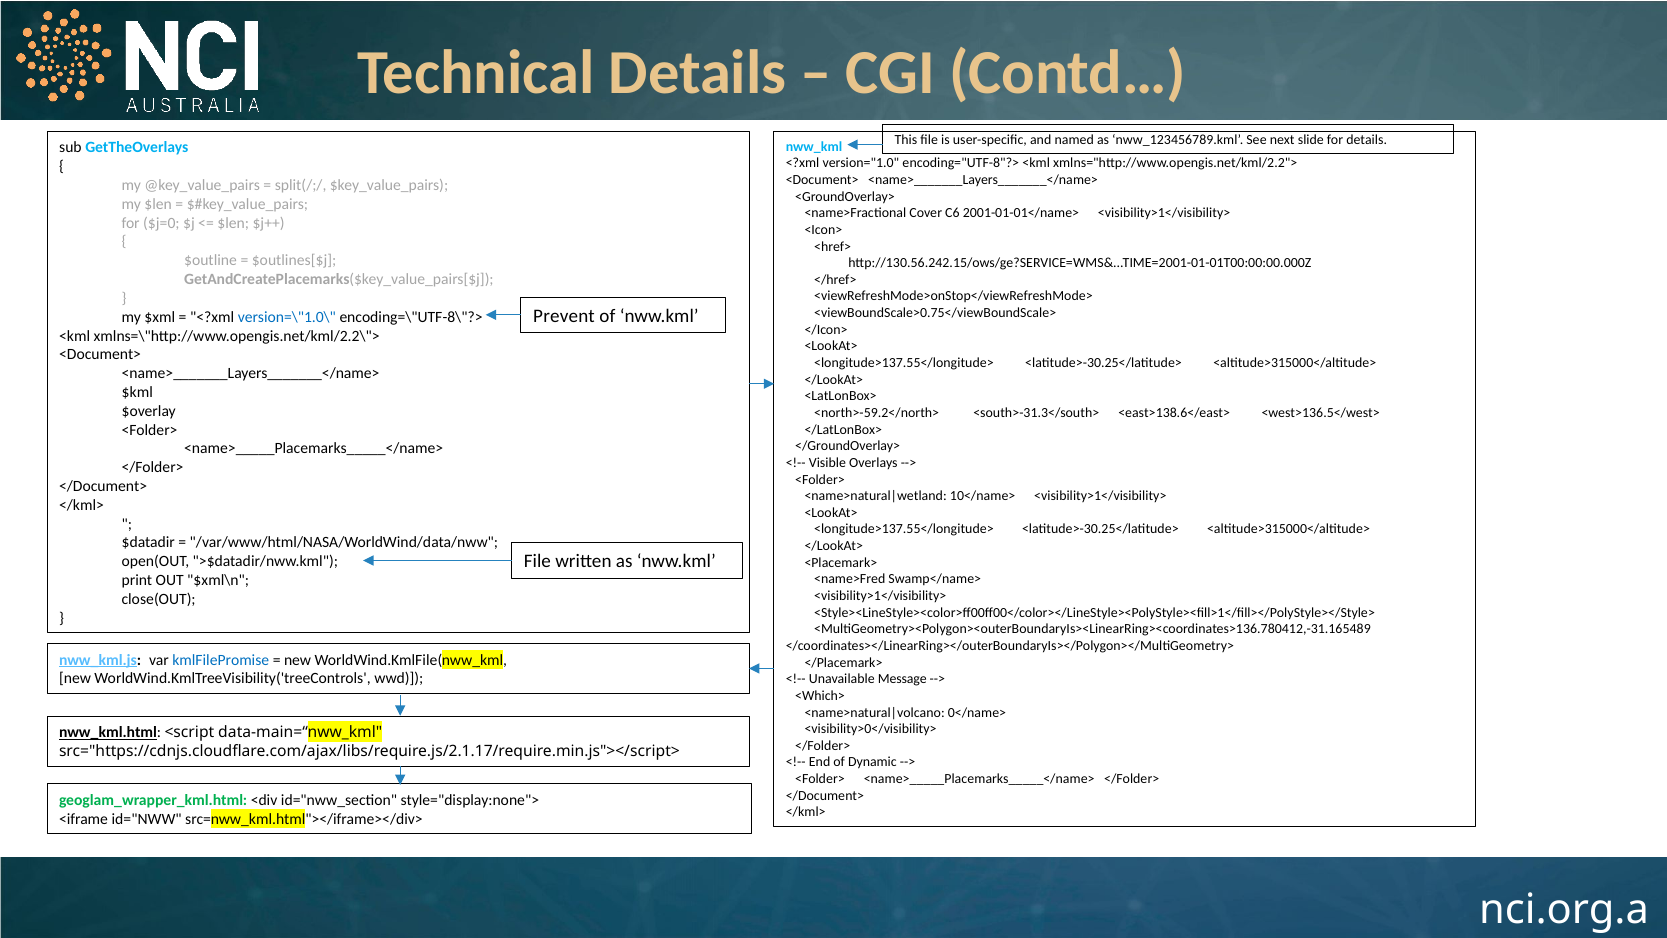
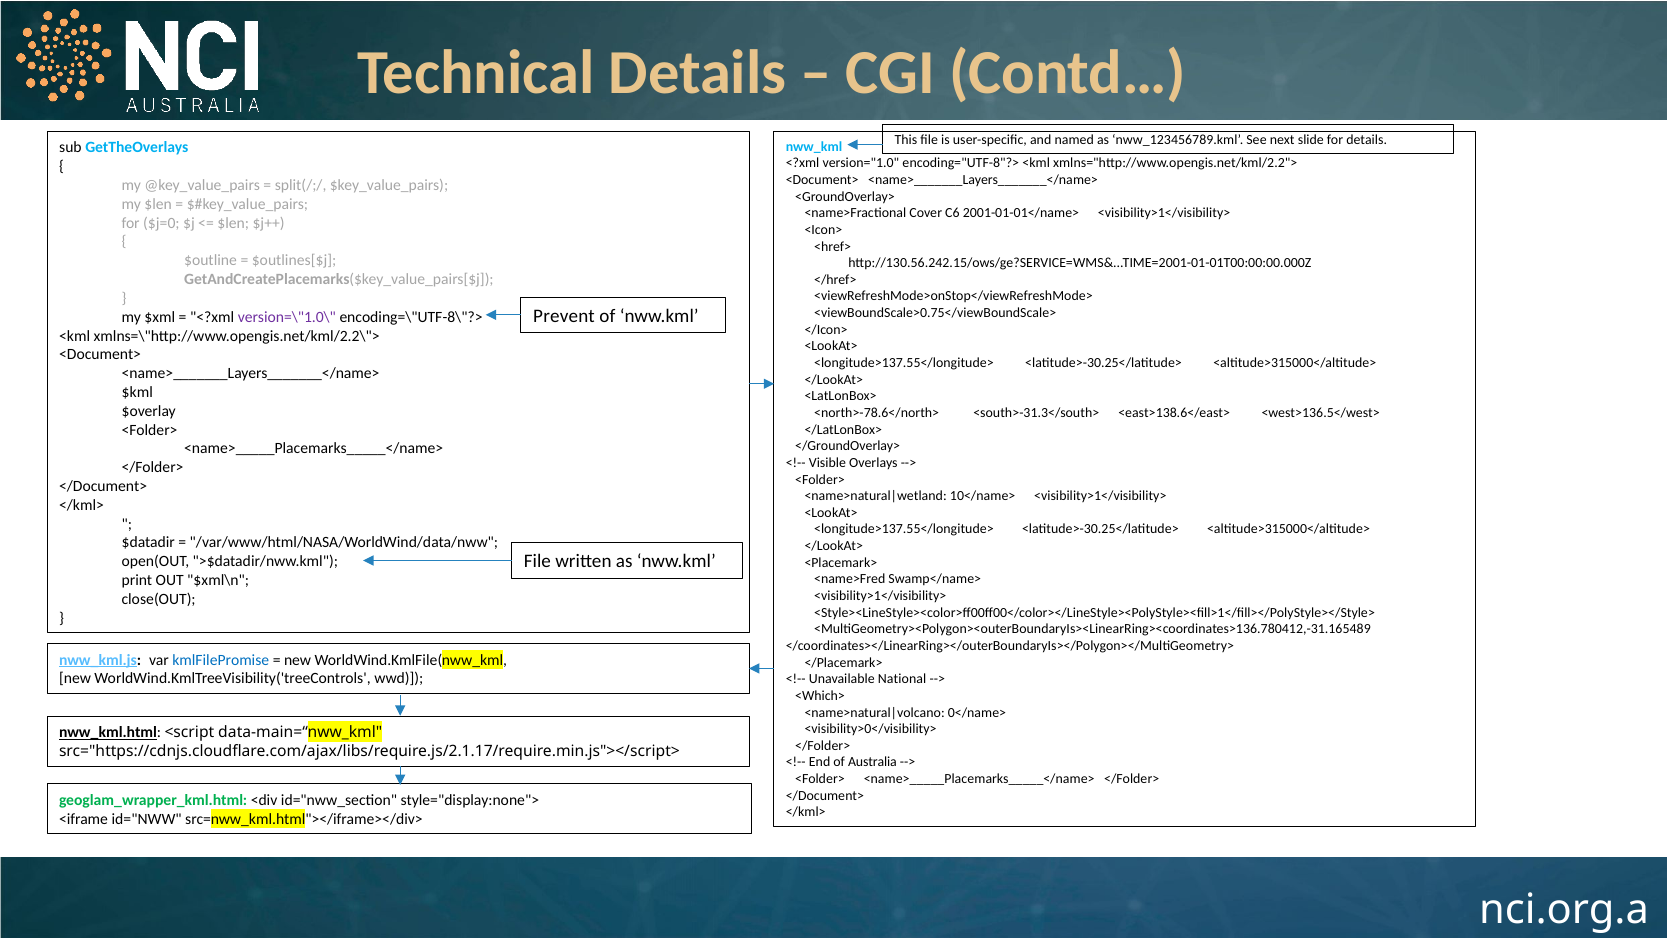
version=\"1.0\ colour: blue -> purple
<north>-59.2</north>: <north>-59.2</north> -> <north>-78.6</north>
Message: Message -> National
Dynamic: Dynamic -> Australia
